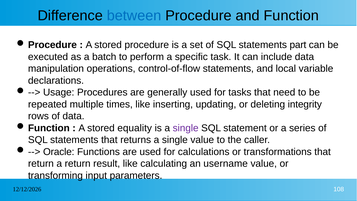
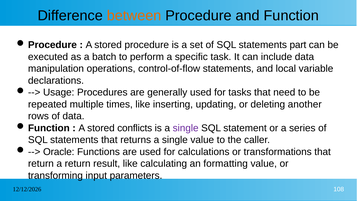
between colour: blue -> orange
integrity: integrity -> another
equality: equality -> conflicts
username: username -> formatting
